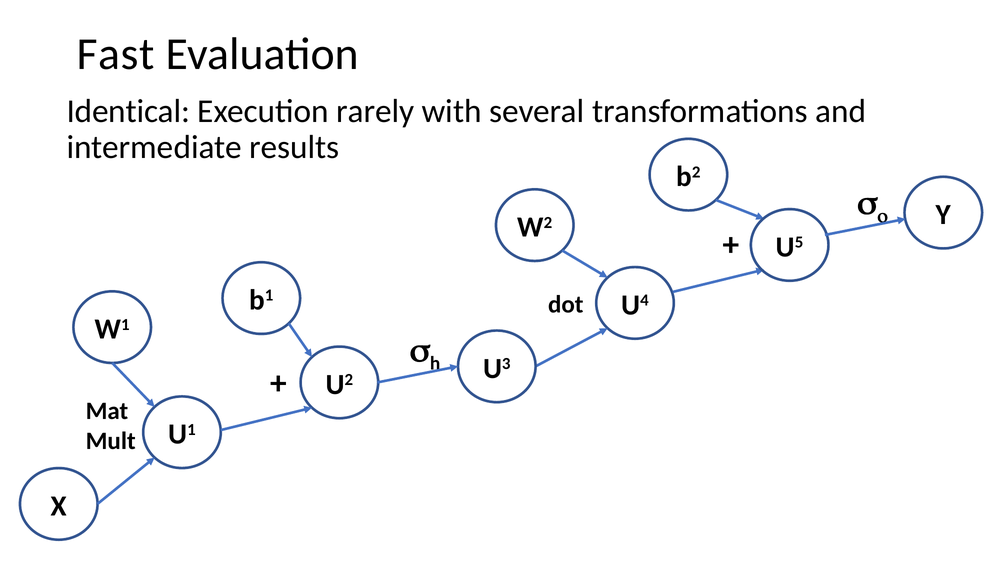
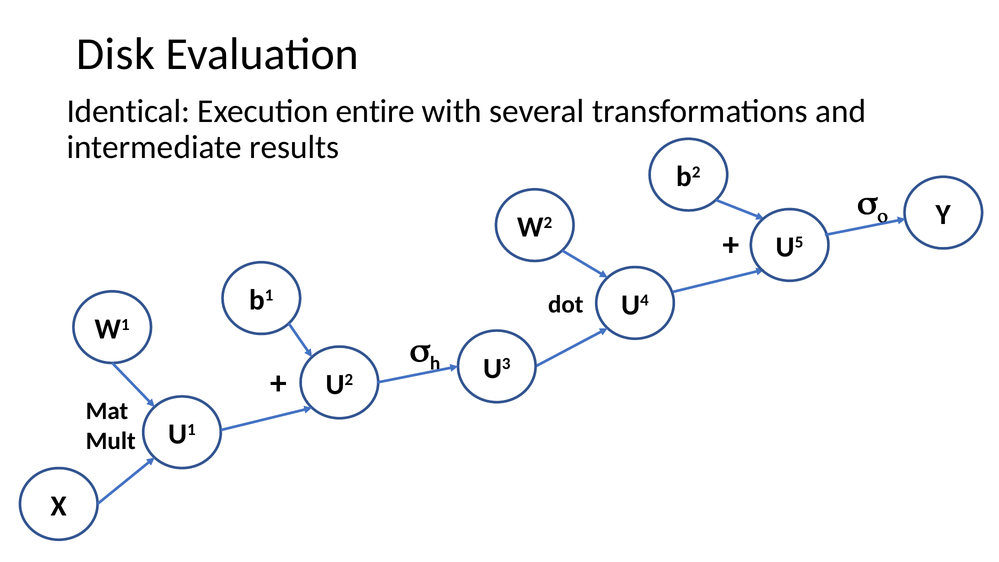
Fast: Fast -> Disk
rarely: rarely -> entire
